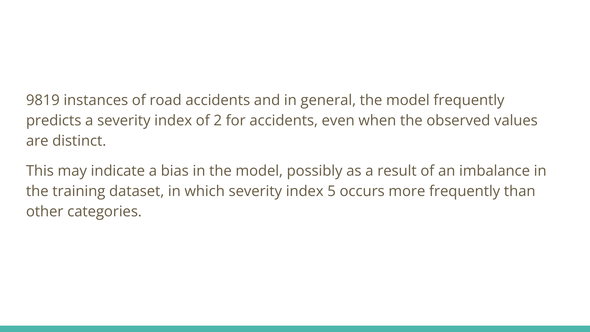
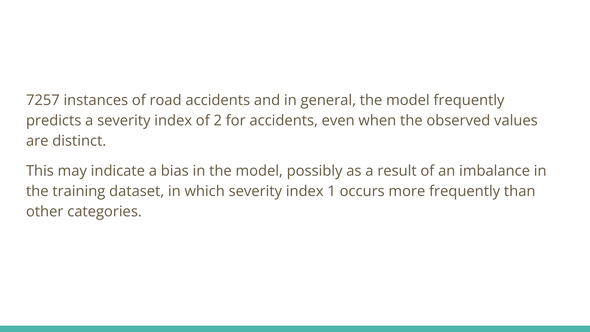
9819: 9819 -> 7257
5: 5 -> 1
